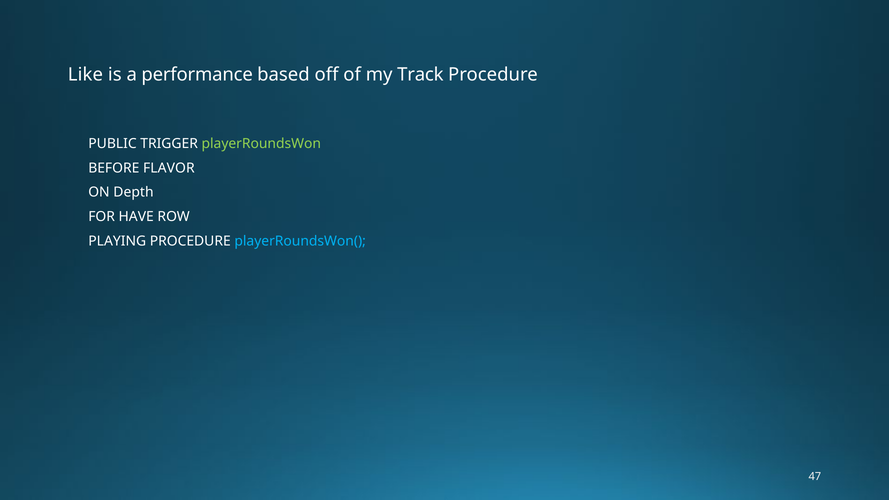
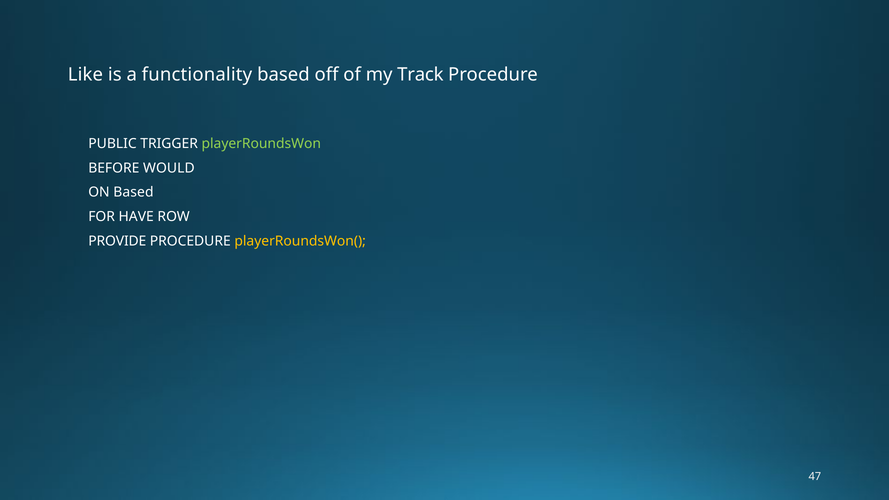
performance: performance -> functionality
FLAVOR: FLAVOR -> WOULD
ON Depth: Depth -> Based
PLAYING: PLAYING -> PROVIDE
playerRoundsWon( colour: light blue -> yellow
